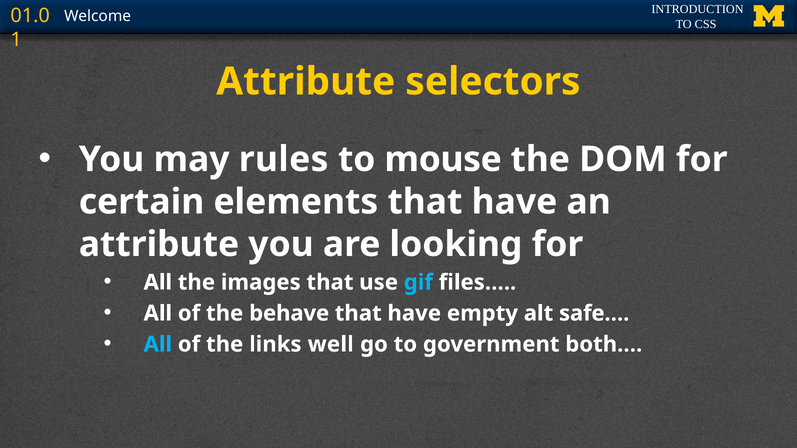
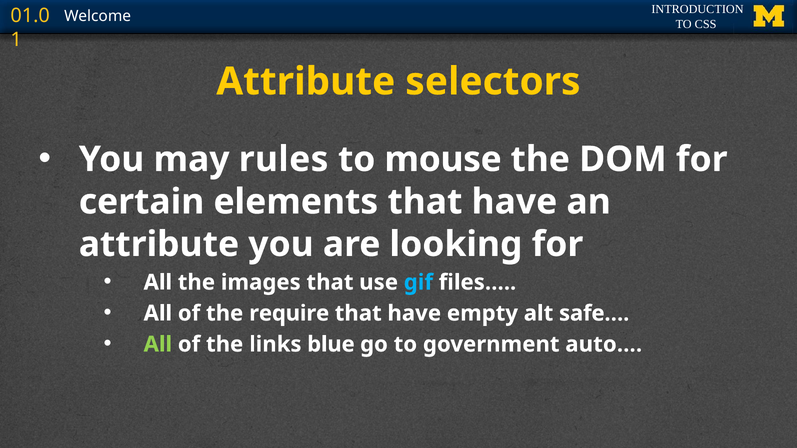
behave: behave -> require
All at (158, 345) colour: light blue -> light green
well: well -> blue
both…: both… -> auto…
